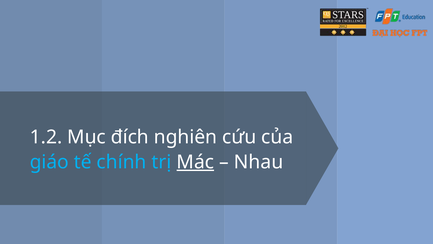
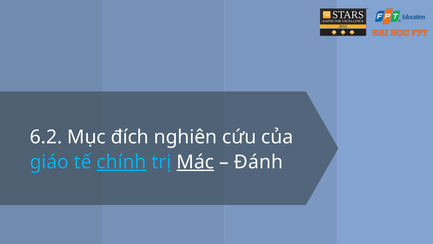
1.2: 1.2 -> 6.2
chính underline: none -> present
Nhau: Nhau -> Đánh
